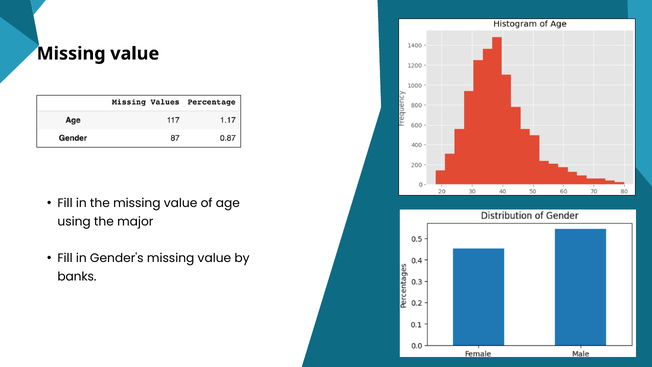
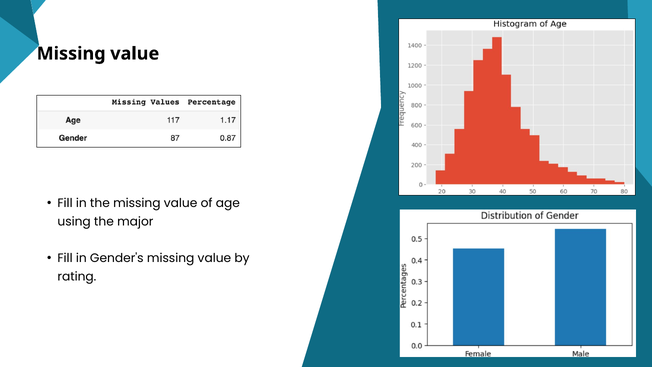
banks: banks -> rating
